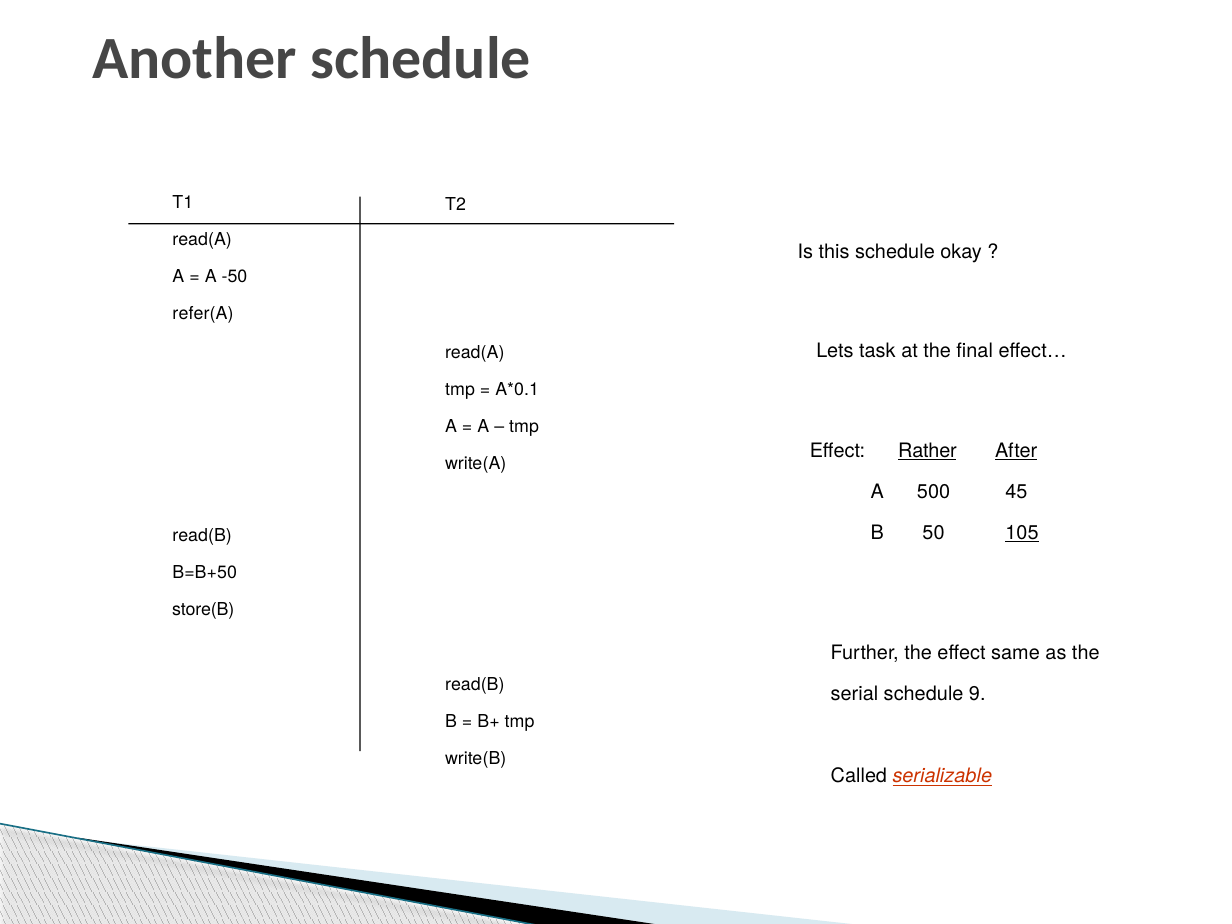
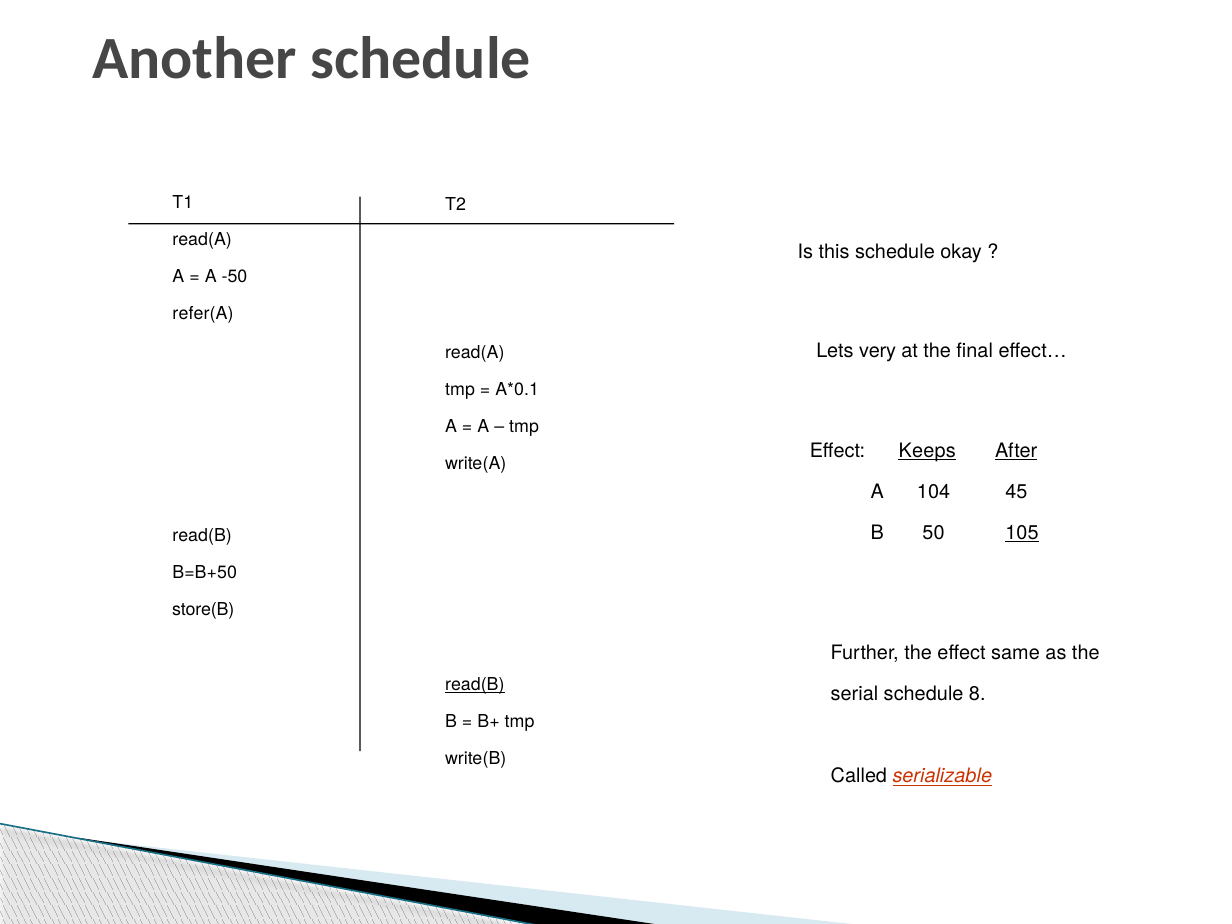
task: task -> very
Rather: Rather -> Keeps
500: 500 -> 104
read(B at (475, 685) underline: none -> present
9: 9 -> 8
